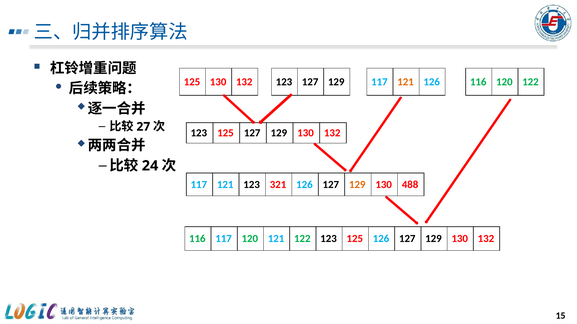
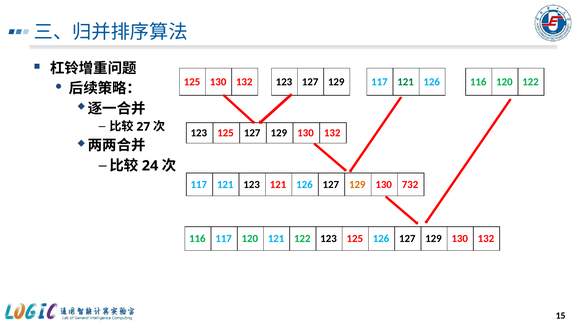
121 at (406, 82) colour: orange -> green
123 321: 321 -> 121
488: 488 -> 732
